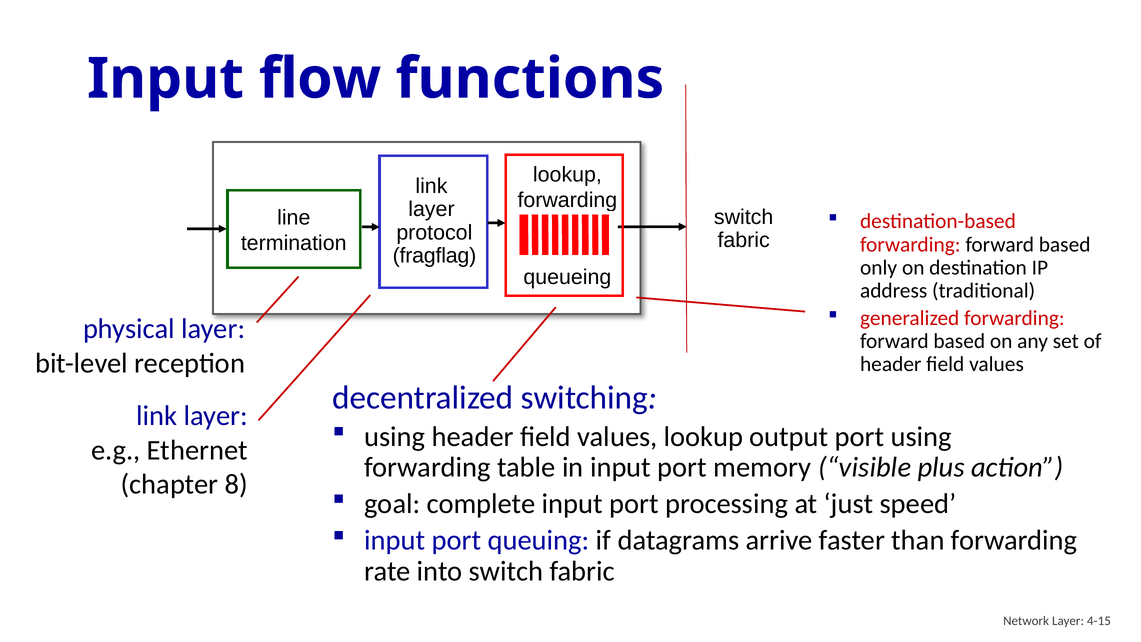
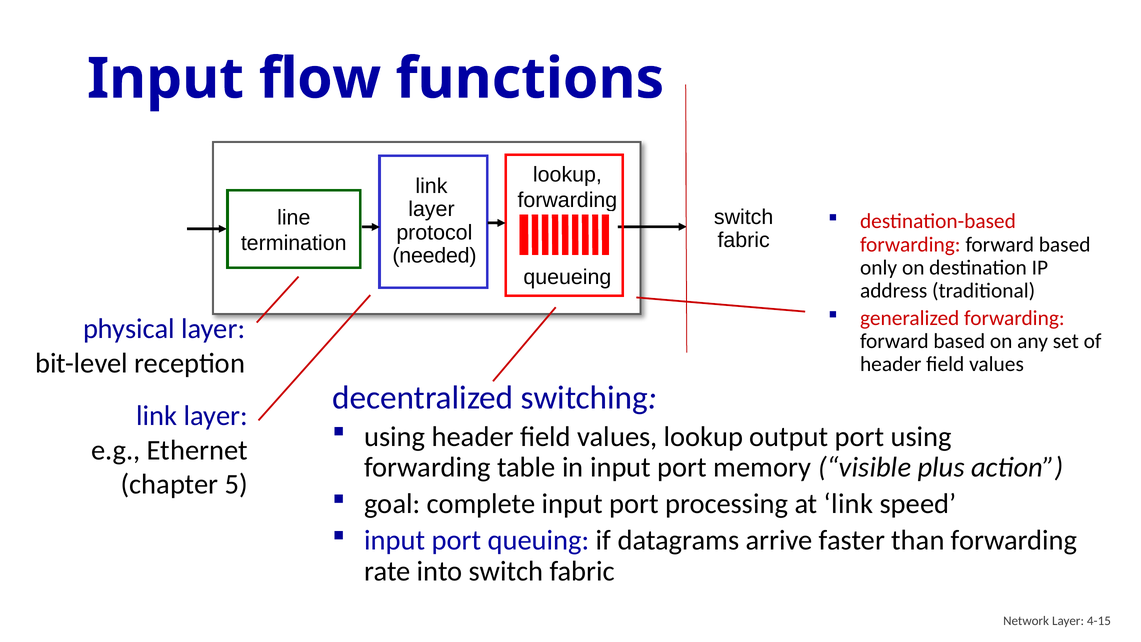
fragflag: fragflag -> needed
8: 8 -> 5
at just: just -> link
